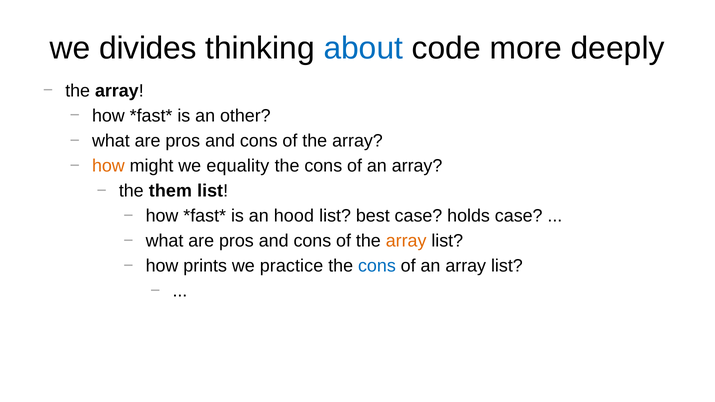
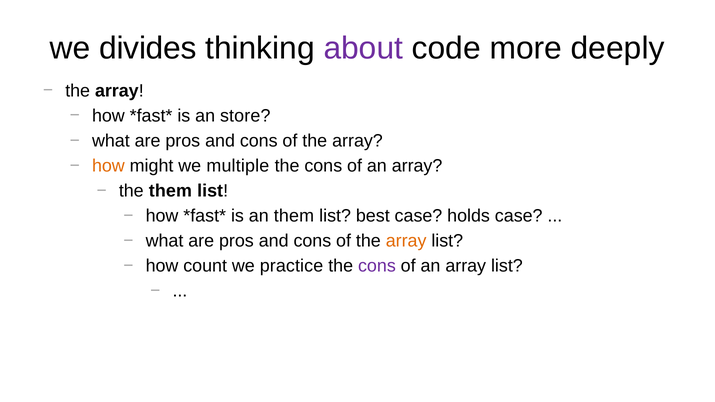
about colour: blue -> purple
other: other -> store
equality: equality -> multiple
an hood: hood -> them
prints: prints -> count
cons at (377, 266) colour: blue -> purple
